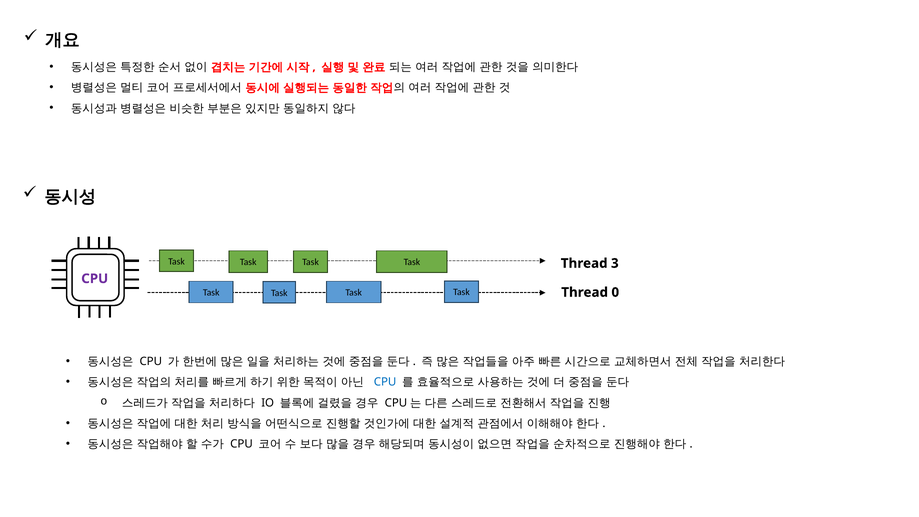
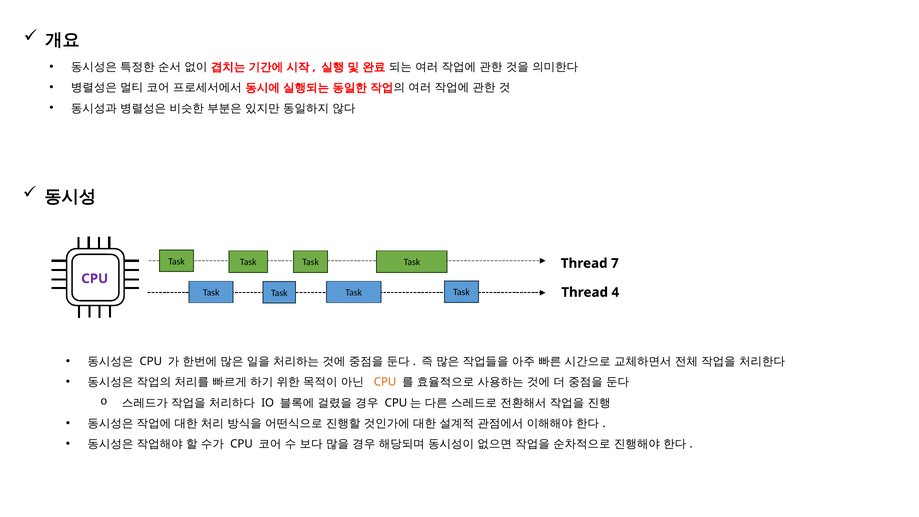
3: 3 -> 7
0: 0 -> 4
CPU at (385, 382) colour: blue -> orange
